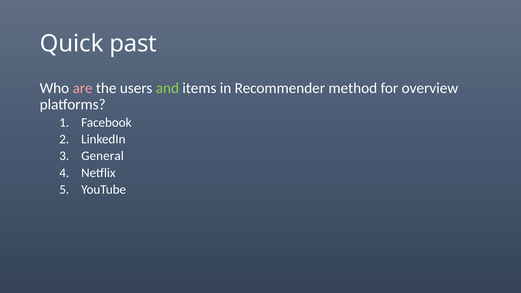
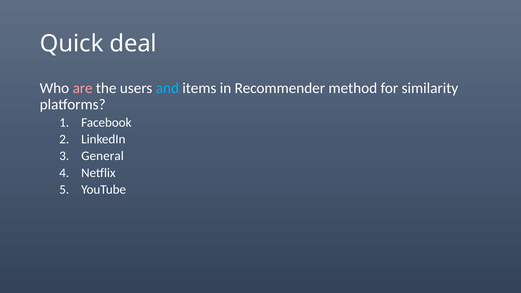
past: past -> deal
and colour: light green -> light blue
overview: overview -> similarity
